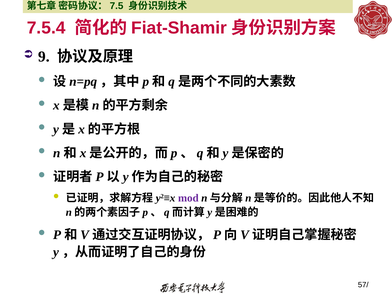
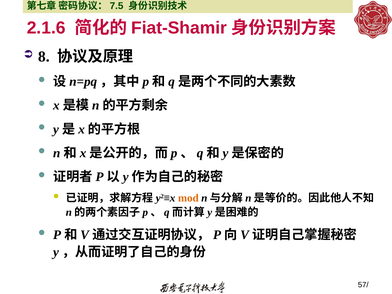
7.5.4: 7.5.4 -> 2.1.6
9: 9 -> 8
mod colour: purple -> orange
